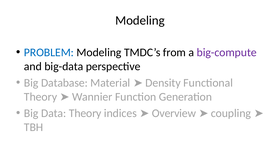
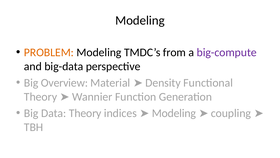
PROBLEM colour: blue -> orange
Database: Database -> Overview
indices Overview: Overview -> Modeling
